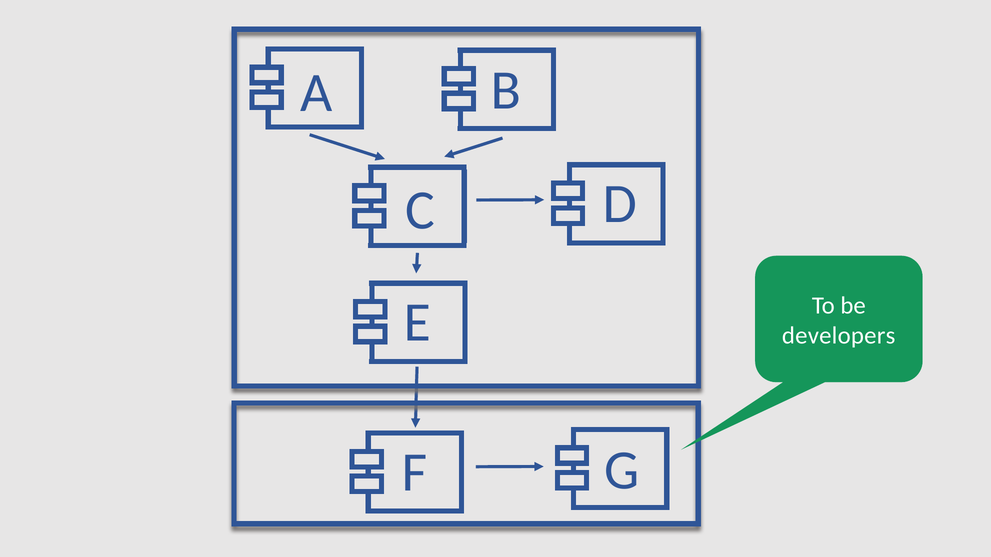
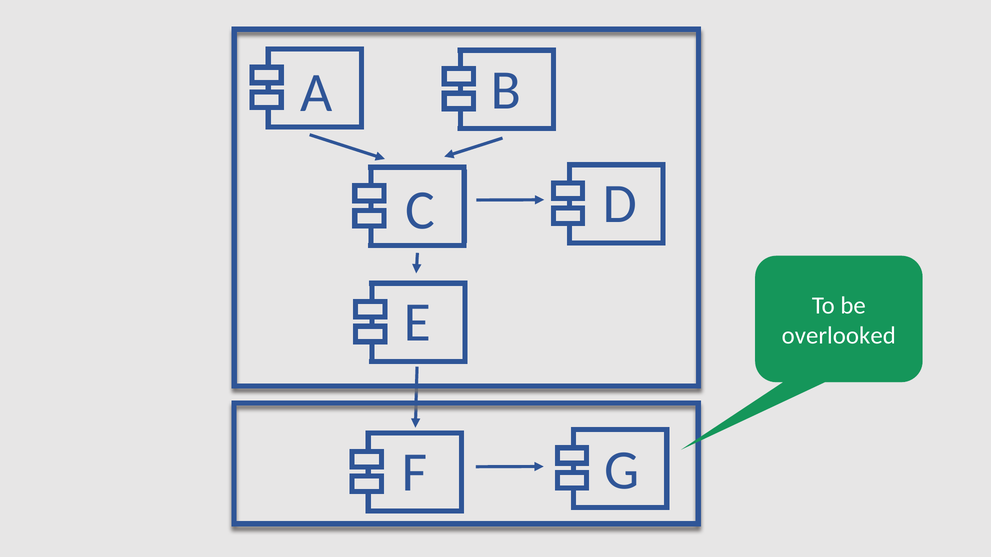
developers: developers -> overlooked
